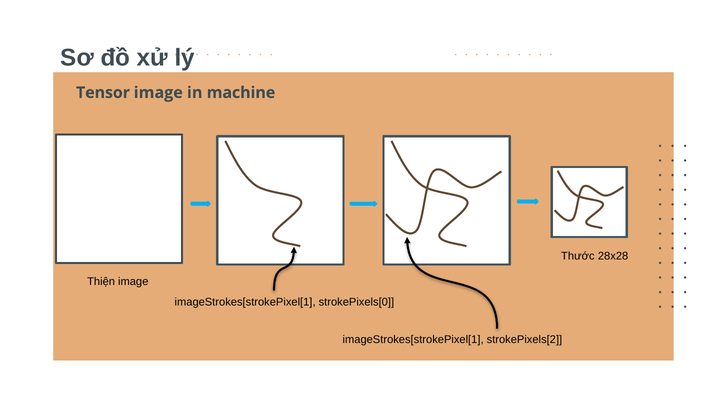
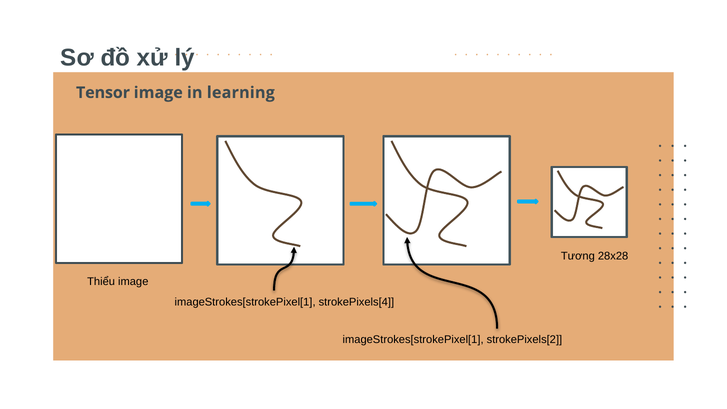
machine: machine -> learning
Thước: Thước -> Tương
Thiện: Thiện -> Thiểu
strokePixels[0: strokePixels[0 -> strokePixels[4
